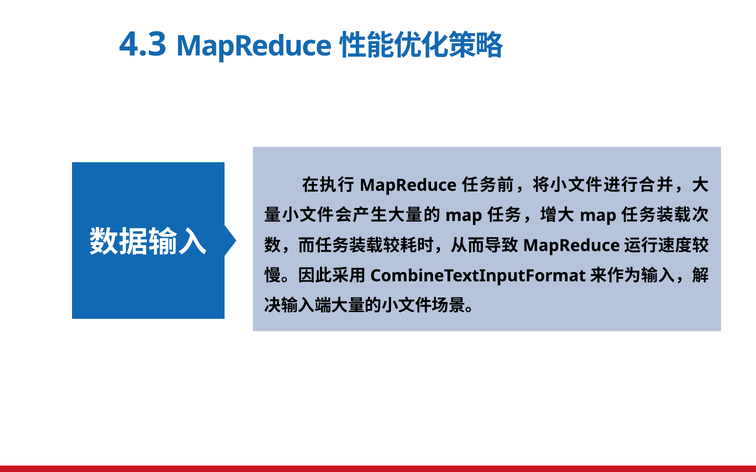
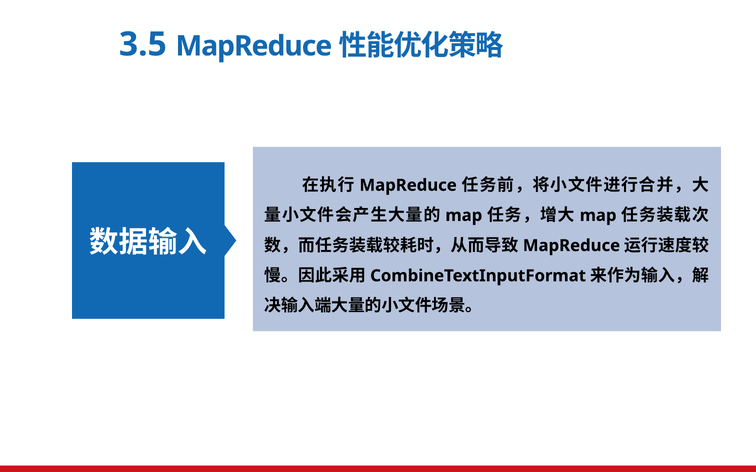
4.3: 4.3 -> 3.5
